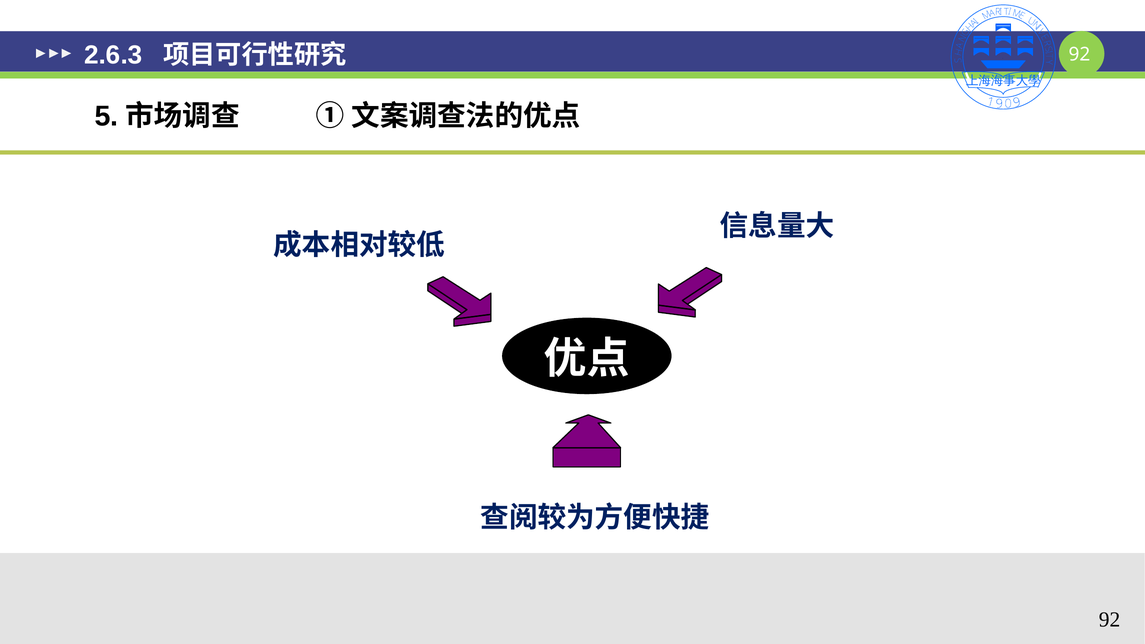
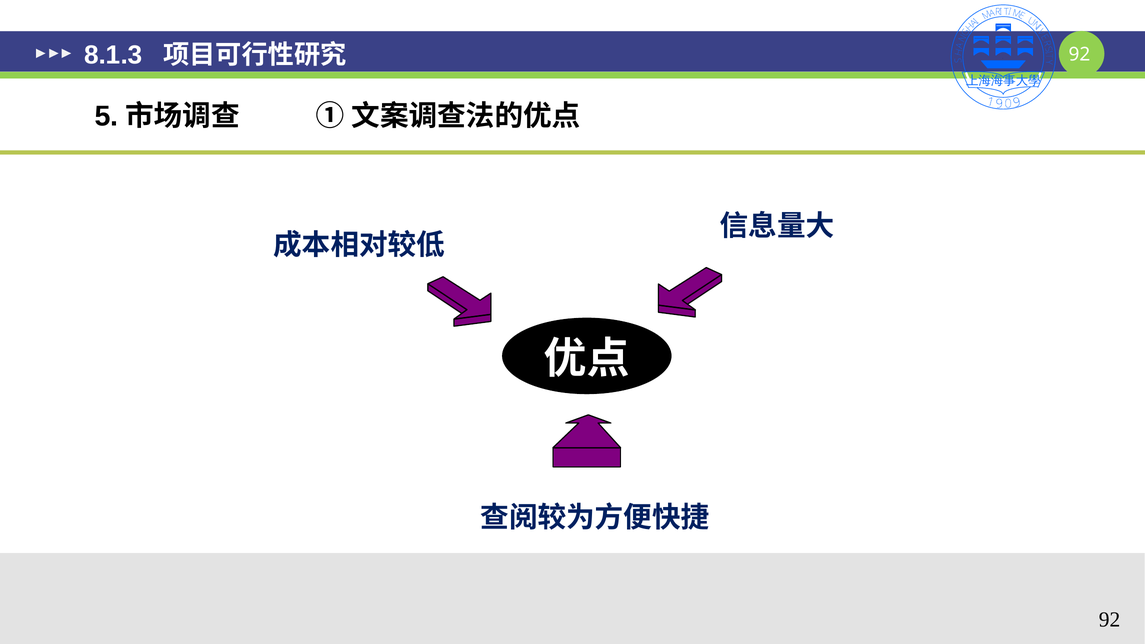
2.6.3: 2.6.3 -> 8.1.3
